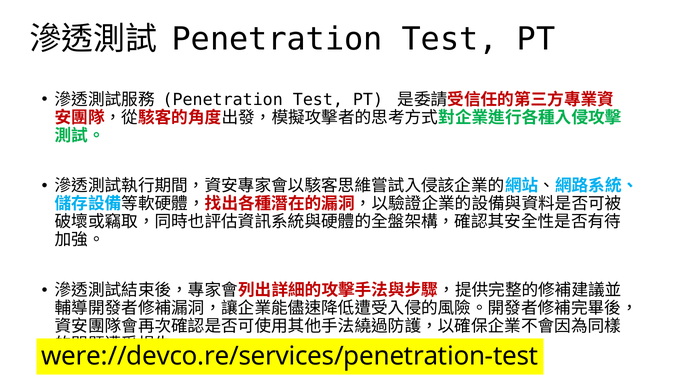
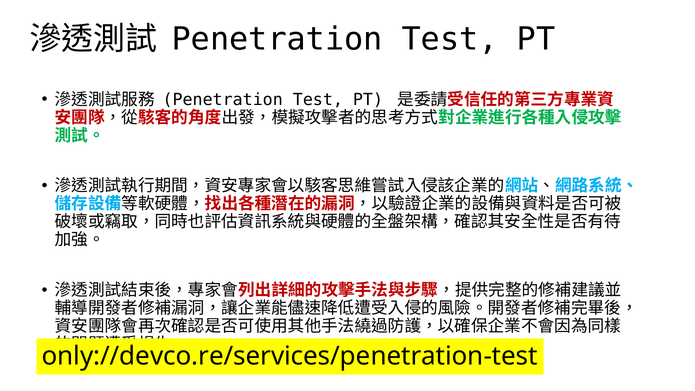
were://devco.re/services/penetration-test: were://devco.re/services/penetration-test -> only://devco.re/services/penetration-test
